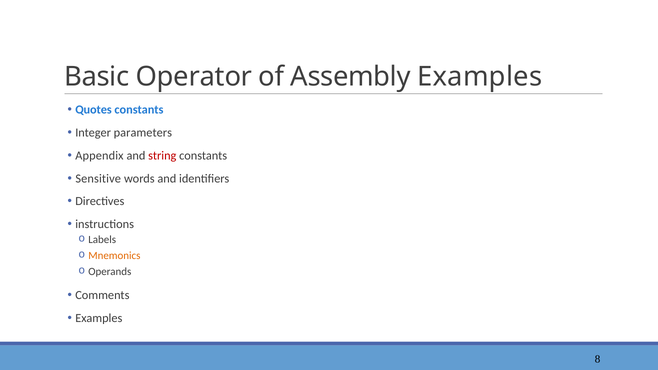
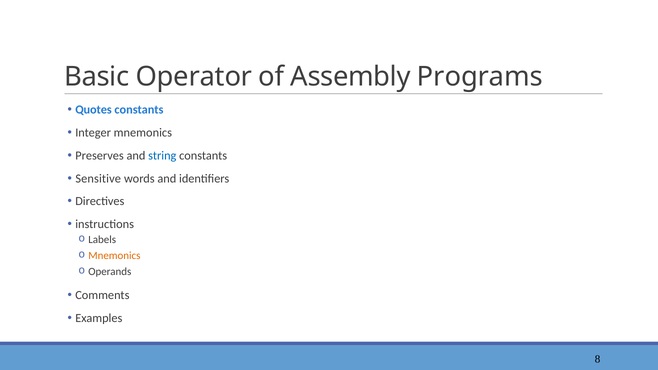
Assembly Examples: Examples -> Programs
Integer parameters: parameters -> mnemonics
Appendix: Appendix -> Preserves
string colour: red -> blue
